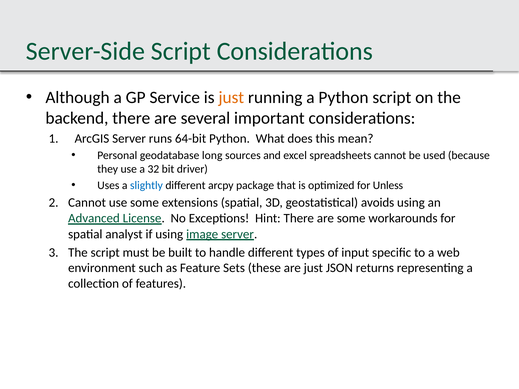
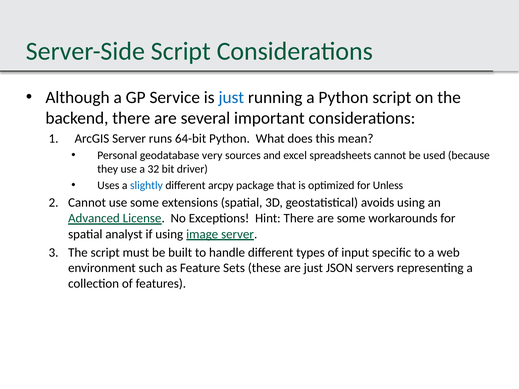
just at (231, 97) colour: orange -> blue
long: long -> very
returns: returns -> servers
